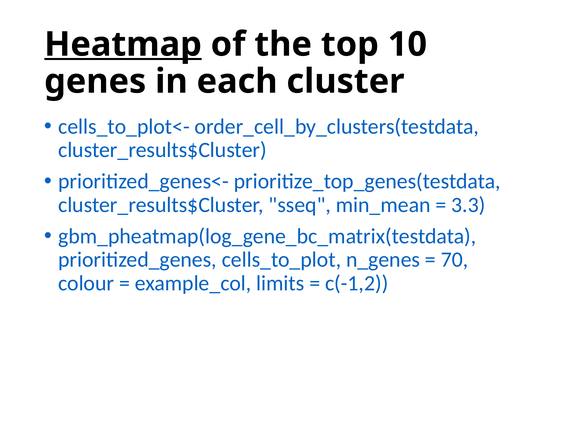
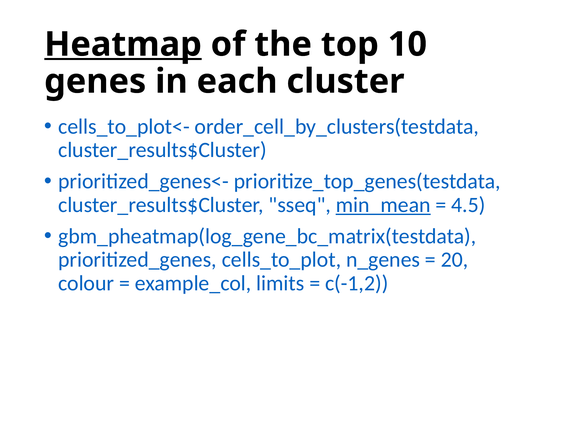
min_mean underline: none -> present
3.3: 3.3 -> 4.5
70: 70 -> 20
